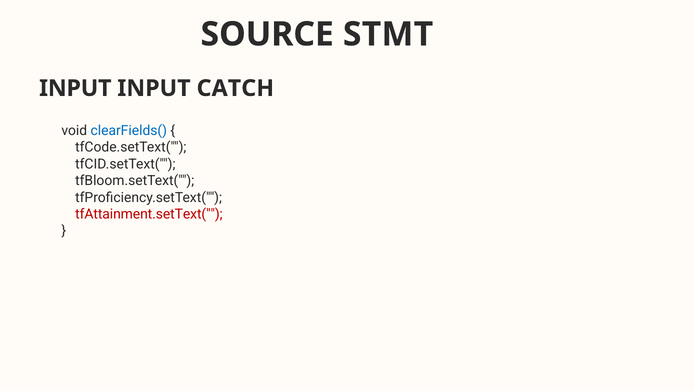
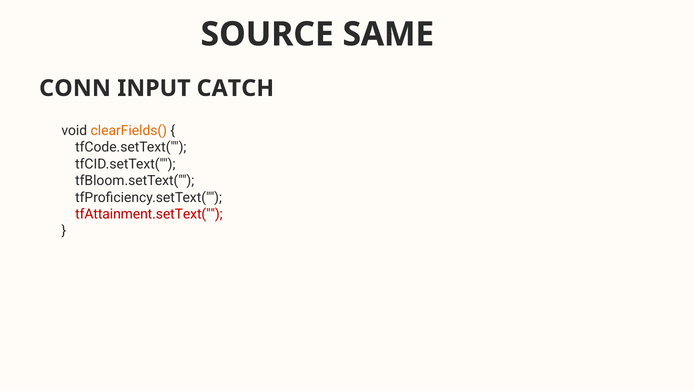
STMT: STMT -> SAME
INPUT at (75, 88): INPUT -> CONN
clearFields( colour: blue -> orange
